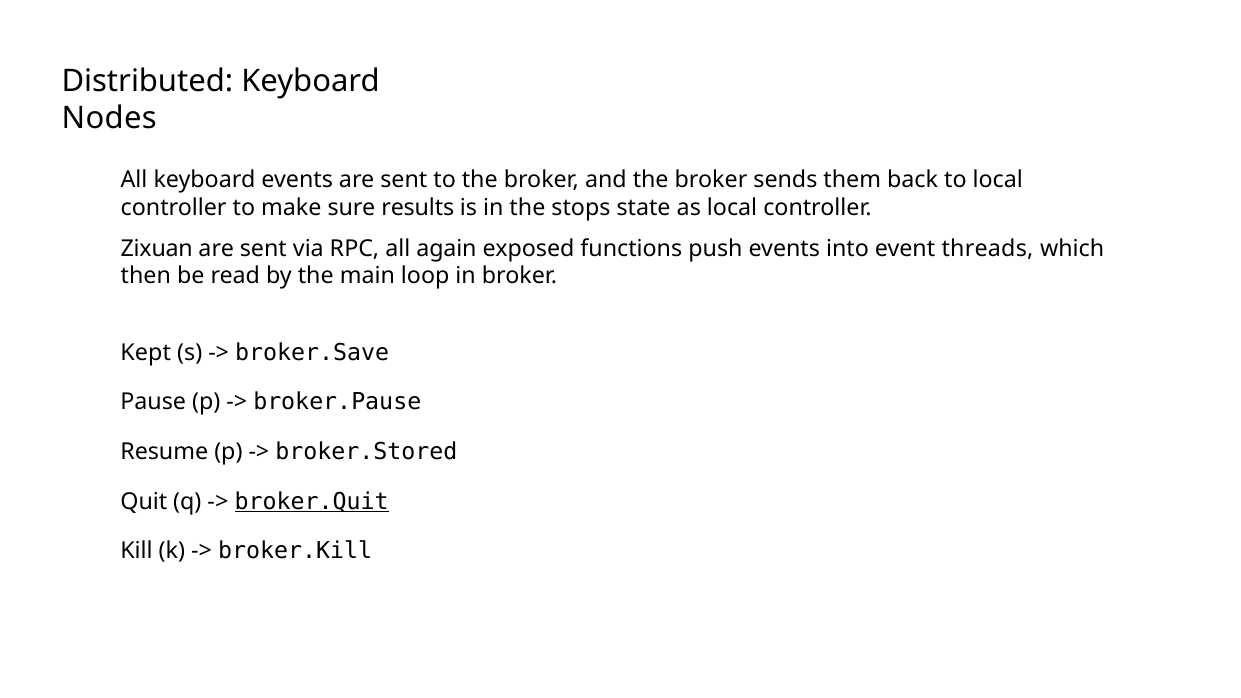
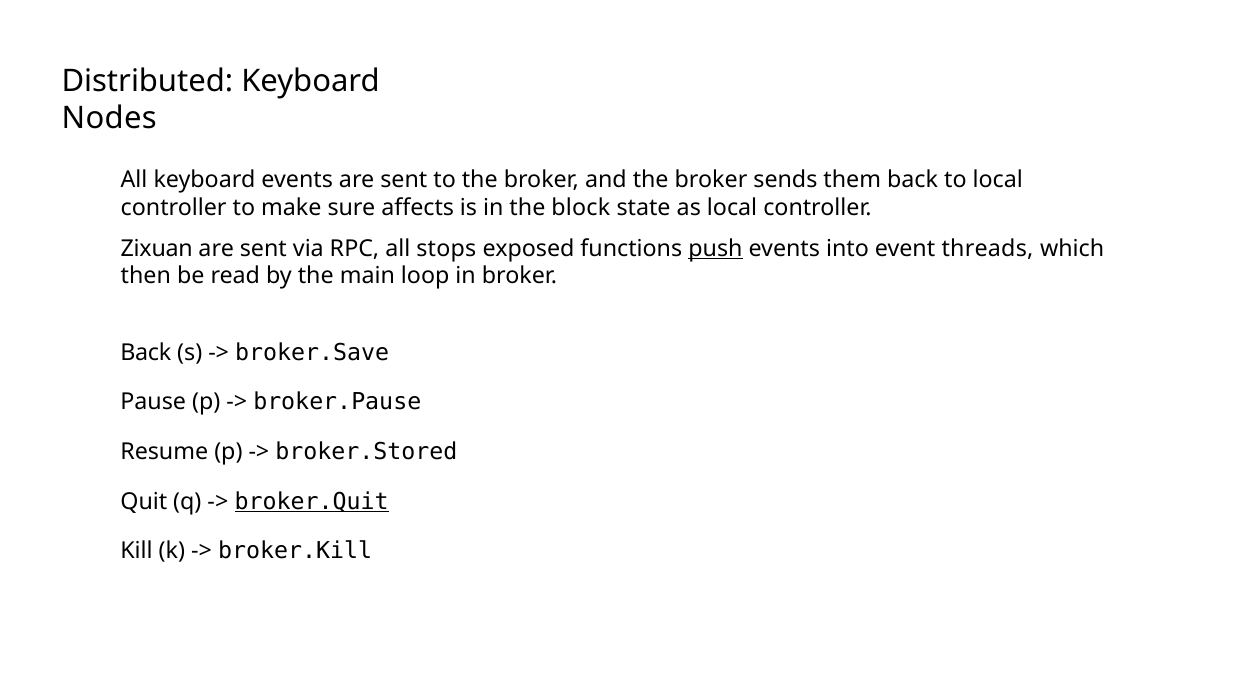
results: results -> affects
stops: stops -> block
again: again -> stops
push underline: none -> present
Kept at (146, 352): Kept -> Back
